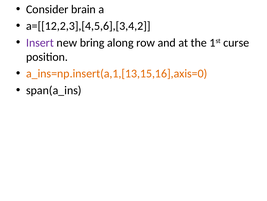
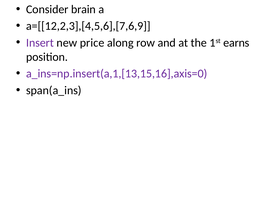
a=[[12,2,3],[4,5,6],[3,4,2: a=[[12,2,3],[4,5,6],[3,4,2 -> a=[[12,2,3],[4,5,6],[7,6,9
bring: bring -> price
curse: curse -> earns
a_ins=np.insert(a,1,[13,15,16],axis=0 colour: orange -> purple
